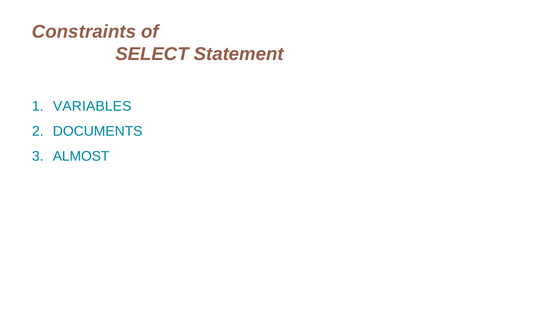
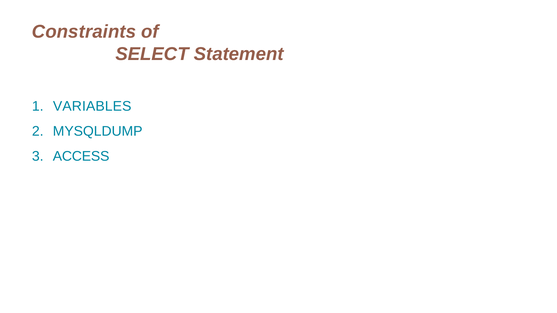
DOCUMENTS: DOCUMENTS -> MYSQLDUMP
ALMOST: ALMOST -> ACCESS
